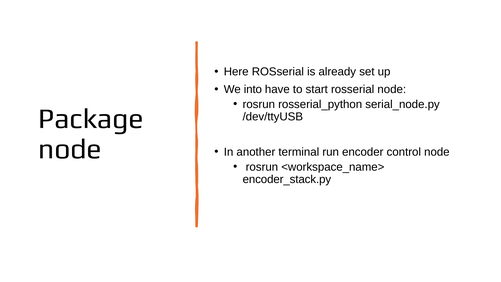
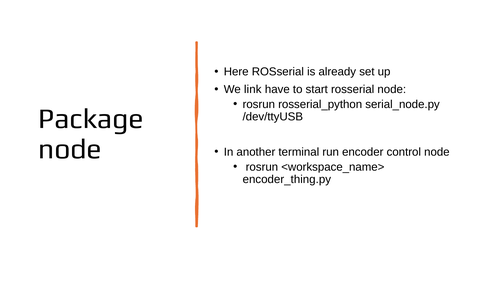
into: into -> link
encoder_stack.py: encoder_stack.py -> encoder_thing.py
